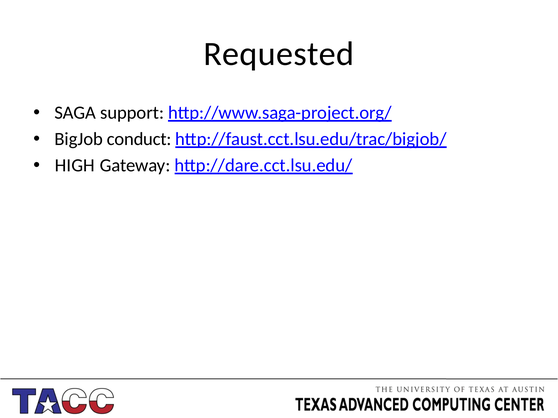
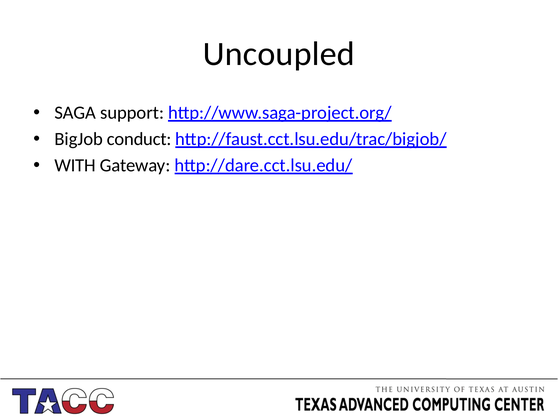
Requested: Requested -> Uncoupled
HIGH: HIGH -> WITH
